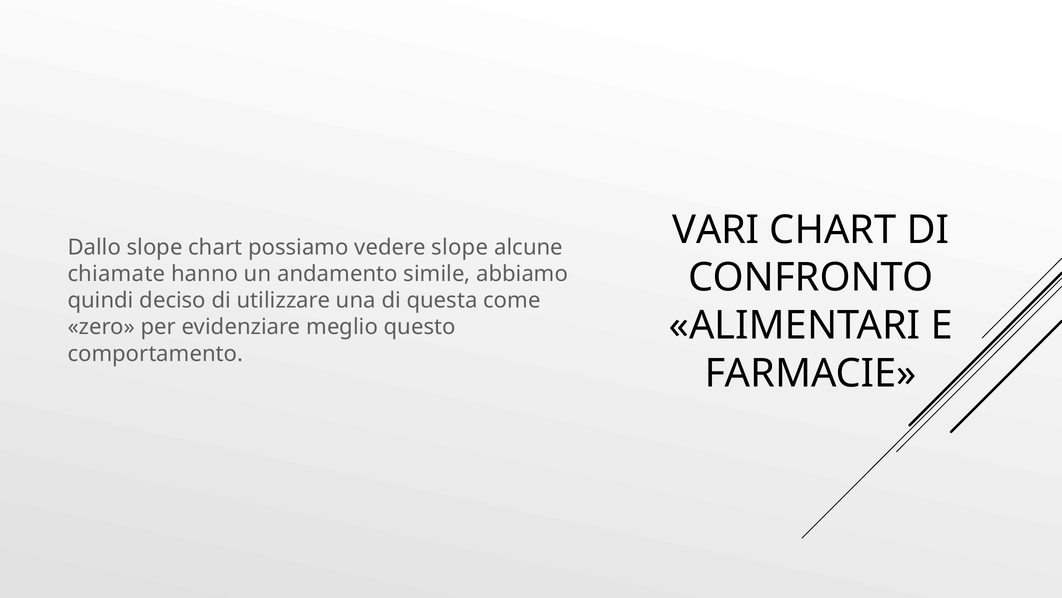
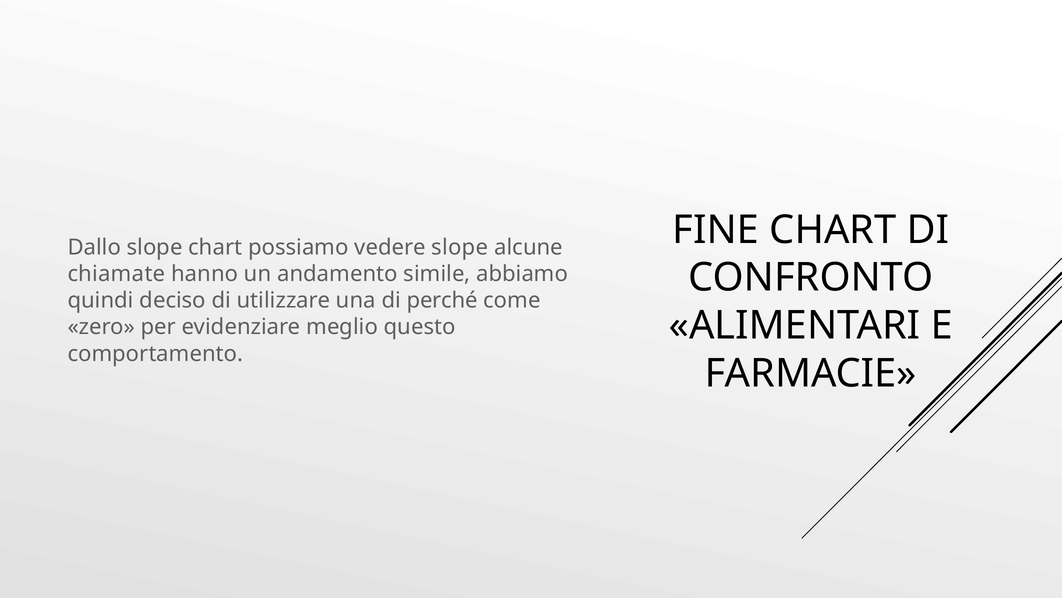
VARI: VARI -> FINE
questa: questa -> perché
